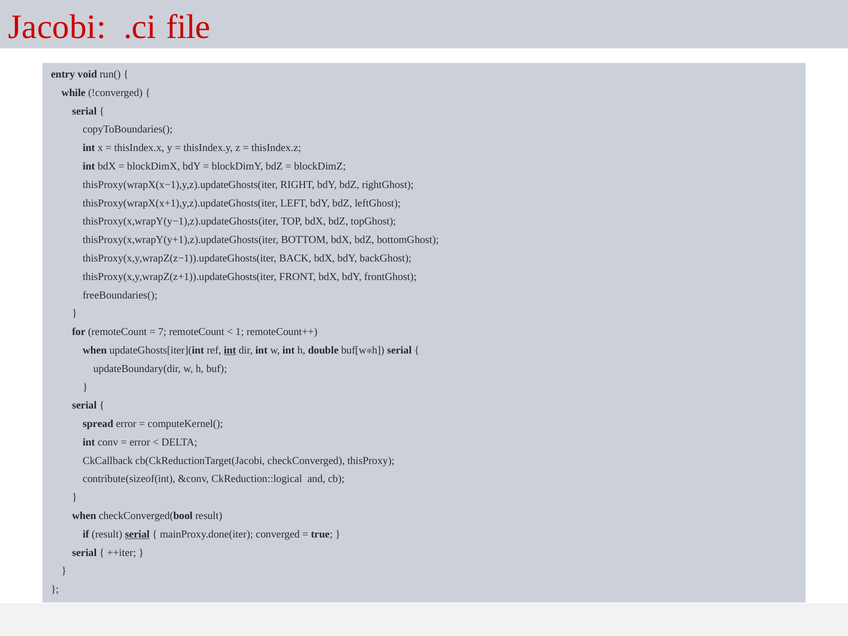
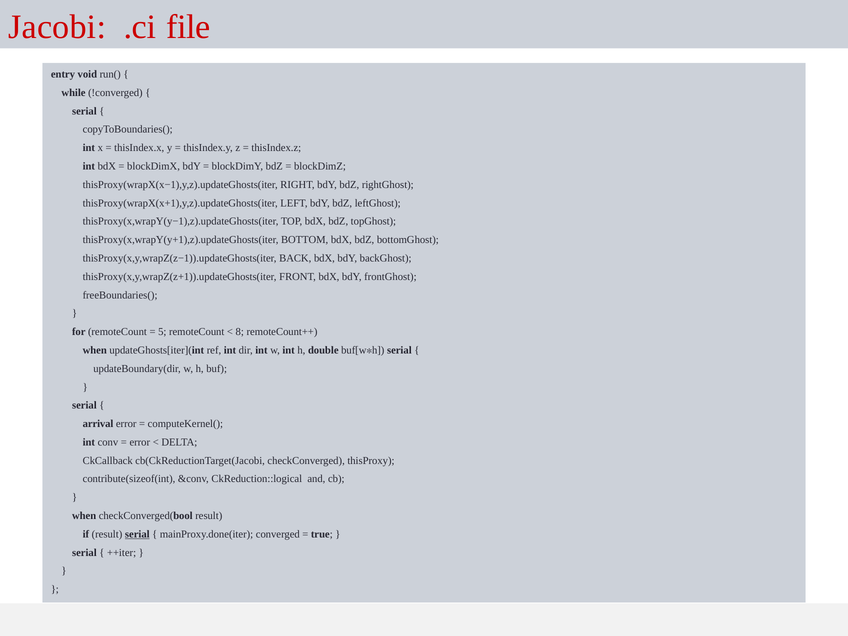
7: 7 -> 5
1: 1 -> 8
int at (230, 350) underline: present -> none
spread: spread -> arrival
